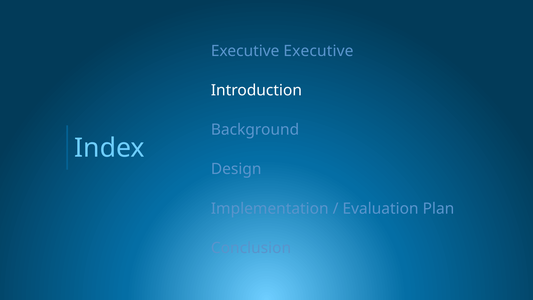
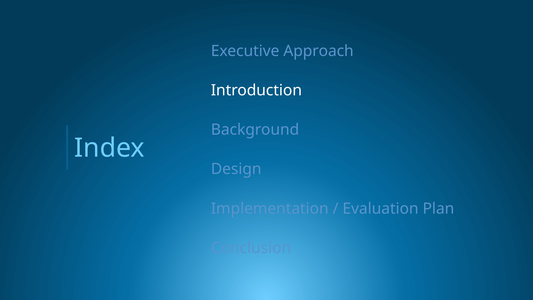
Executive Executive: Executive -> Approach
